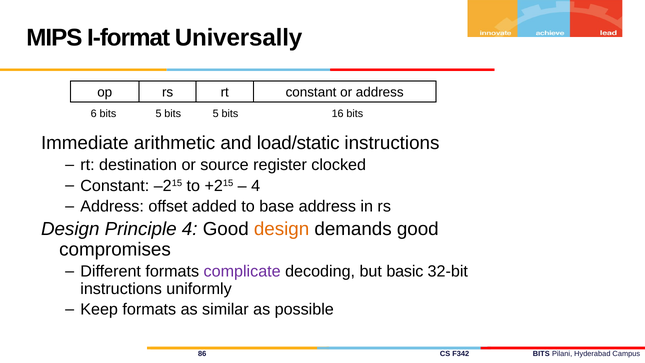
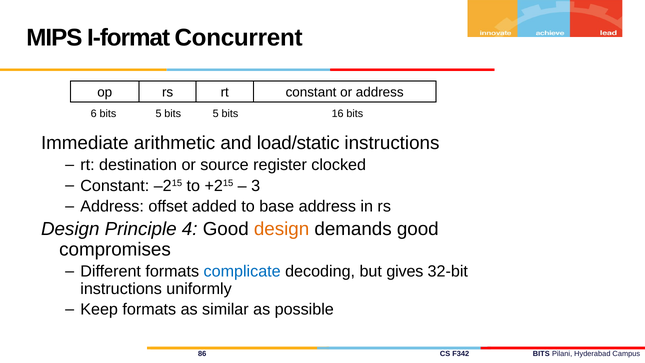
Universally: Universally -> Concurrent
4 at (256, 186): 4 -> 3
complicate colour: purple -> blue
basic: basic -> gives
